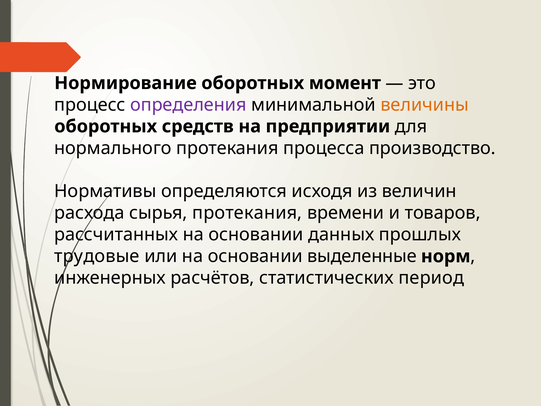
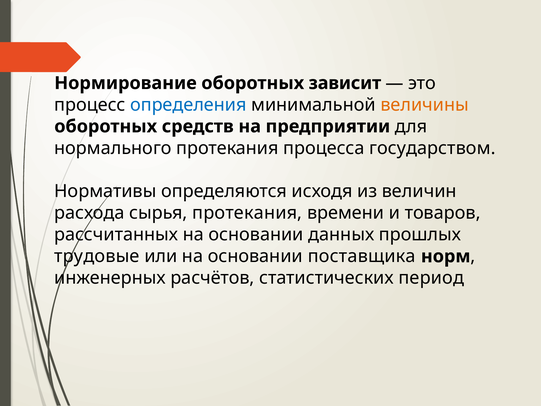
момент: момент -> зависит
определения colour: purple -> blue
производство: производство -> государством
выделенные: выделенные -> поставщика
